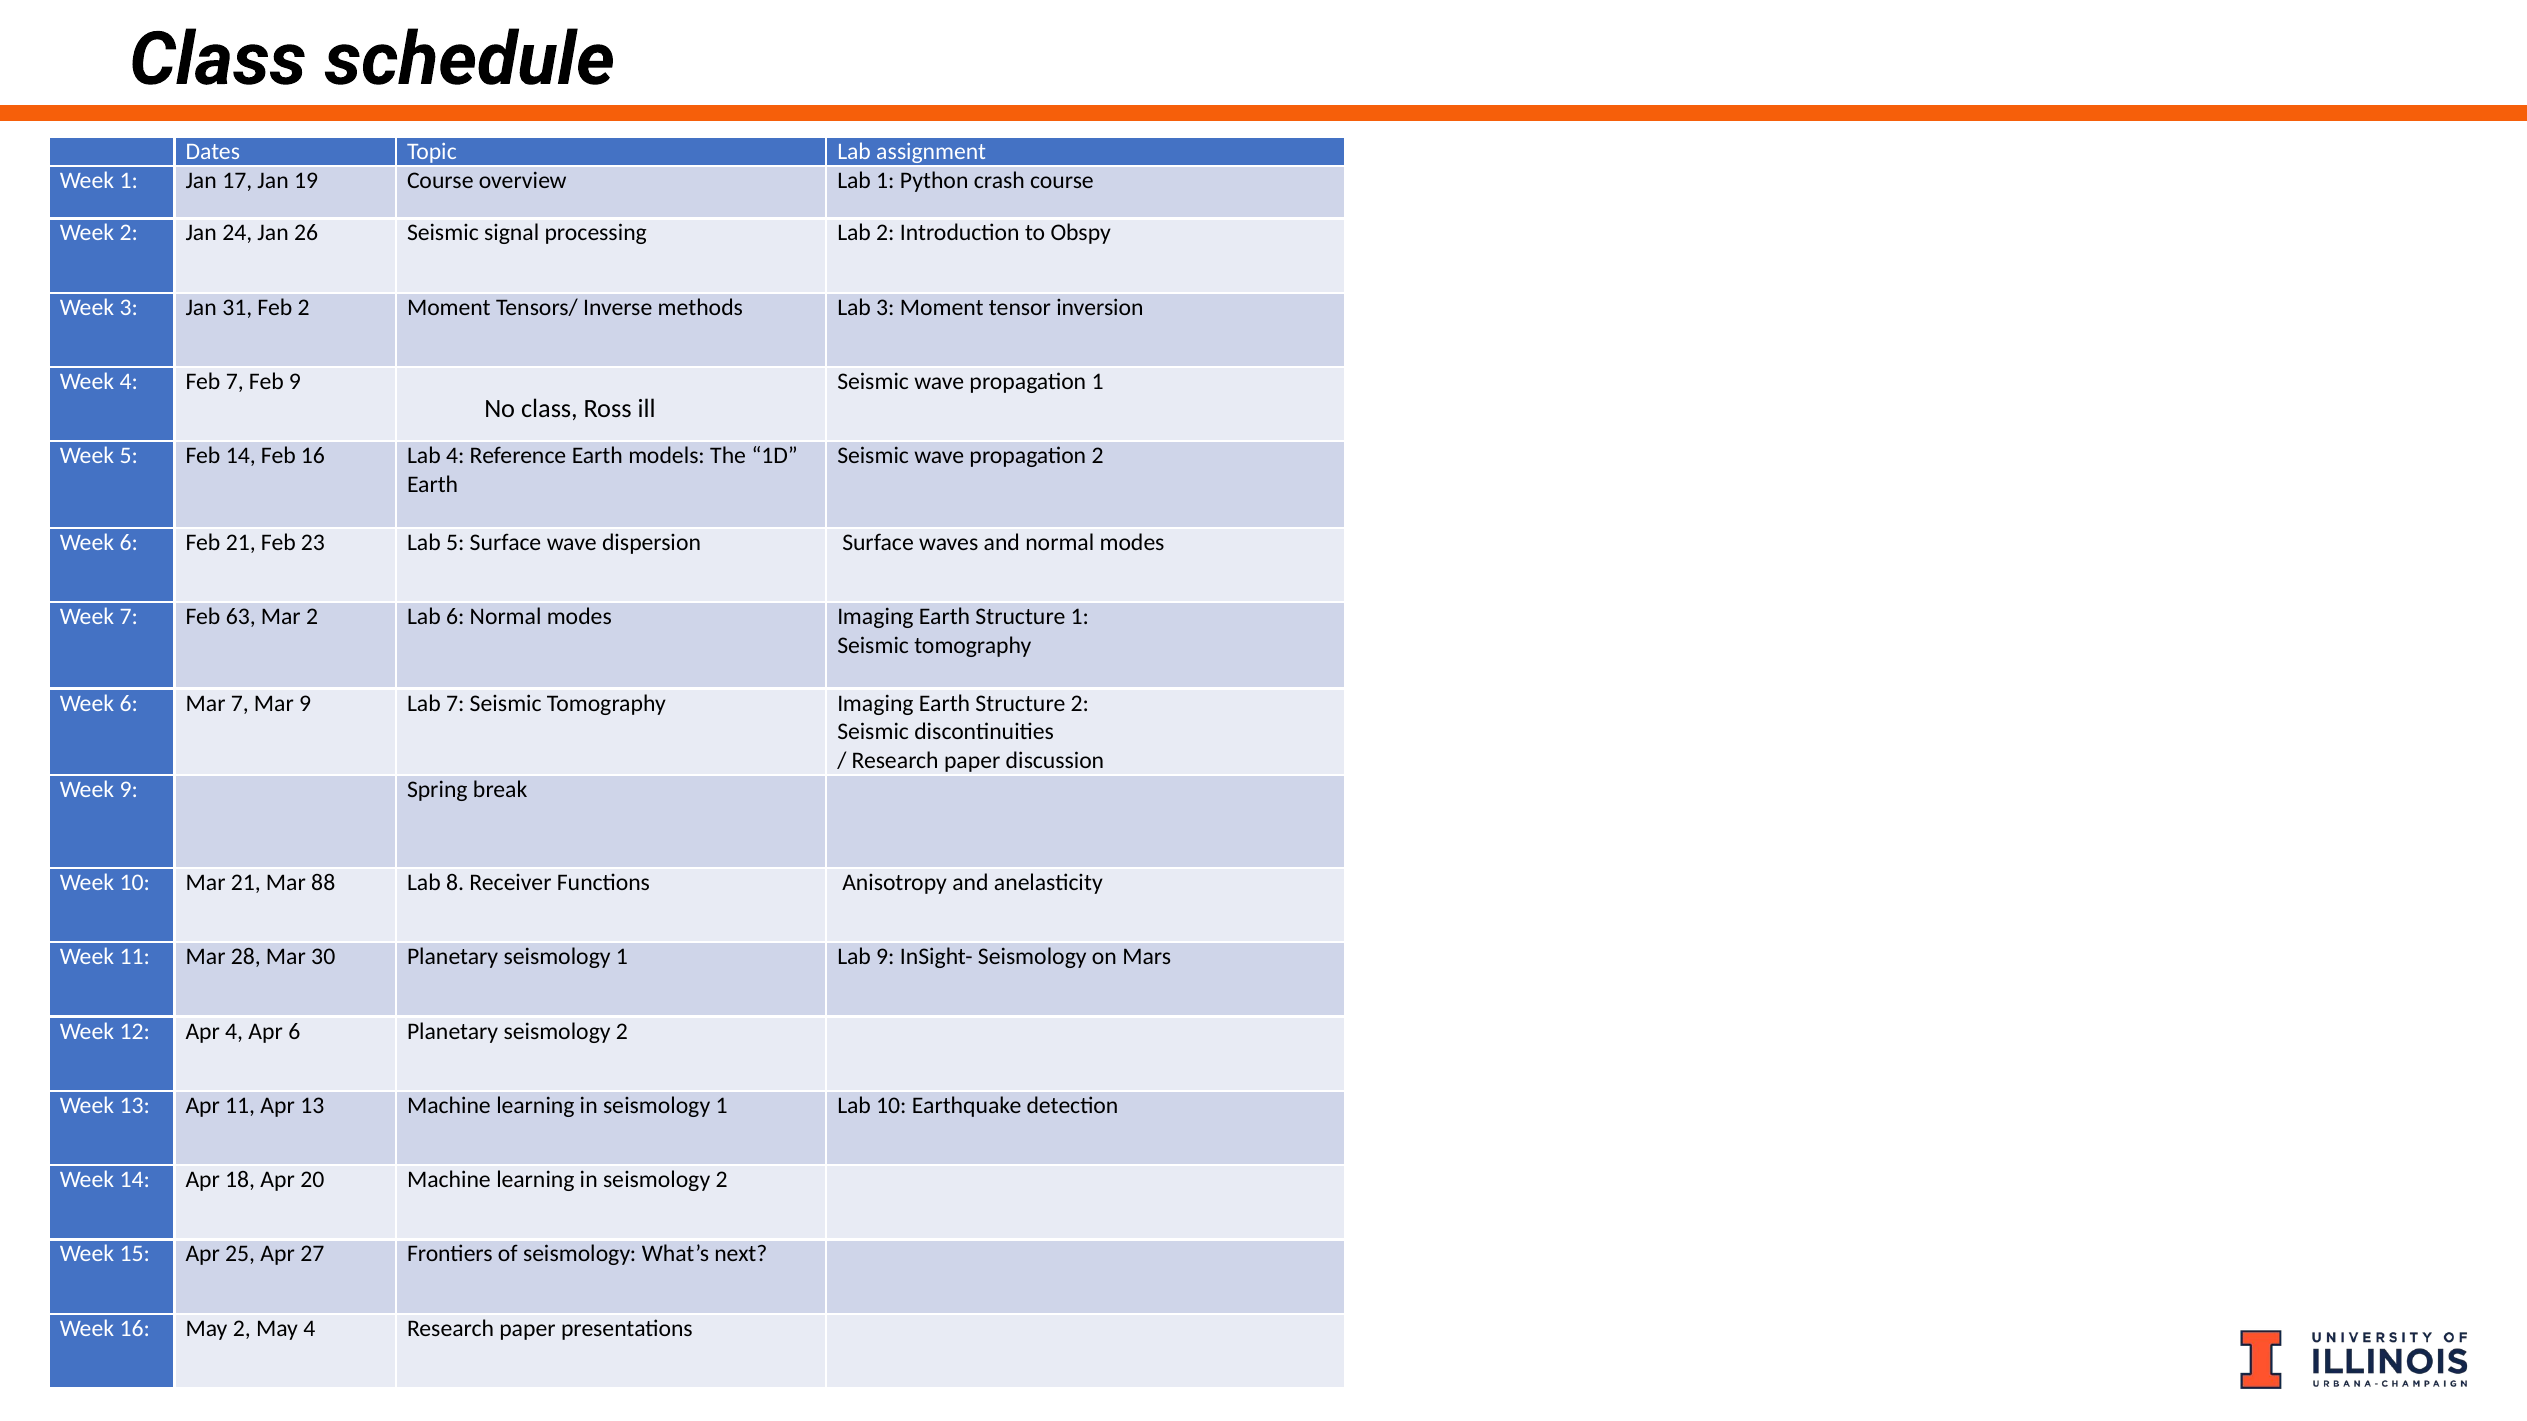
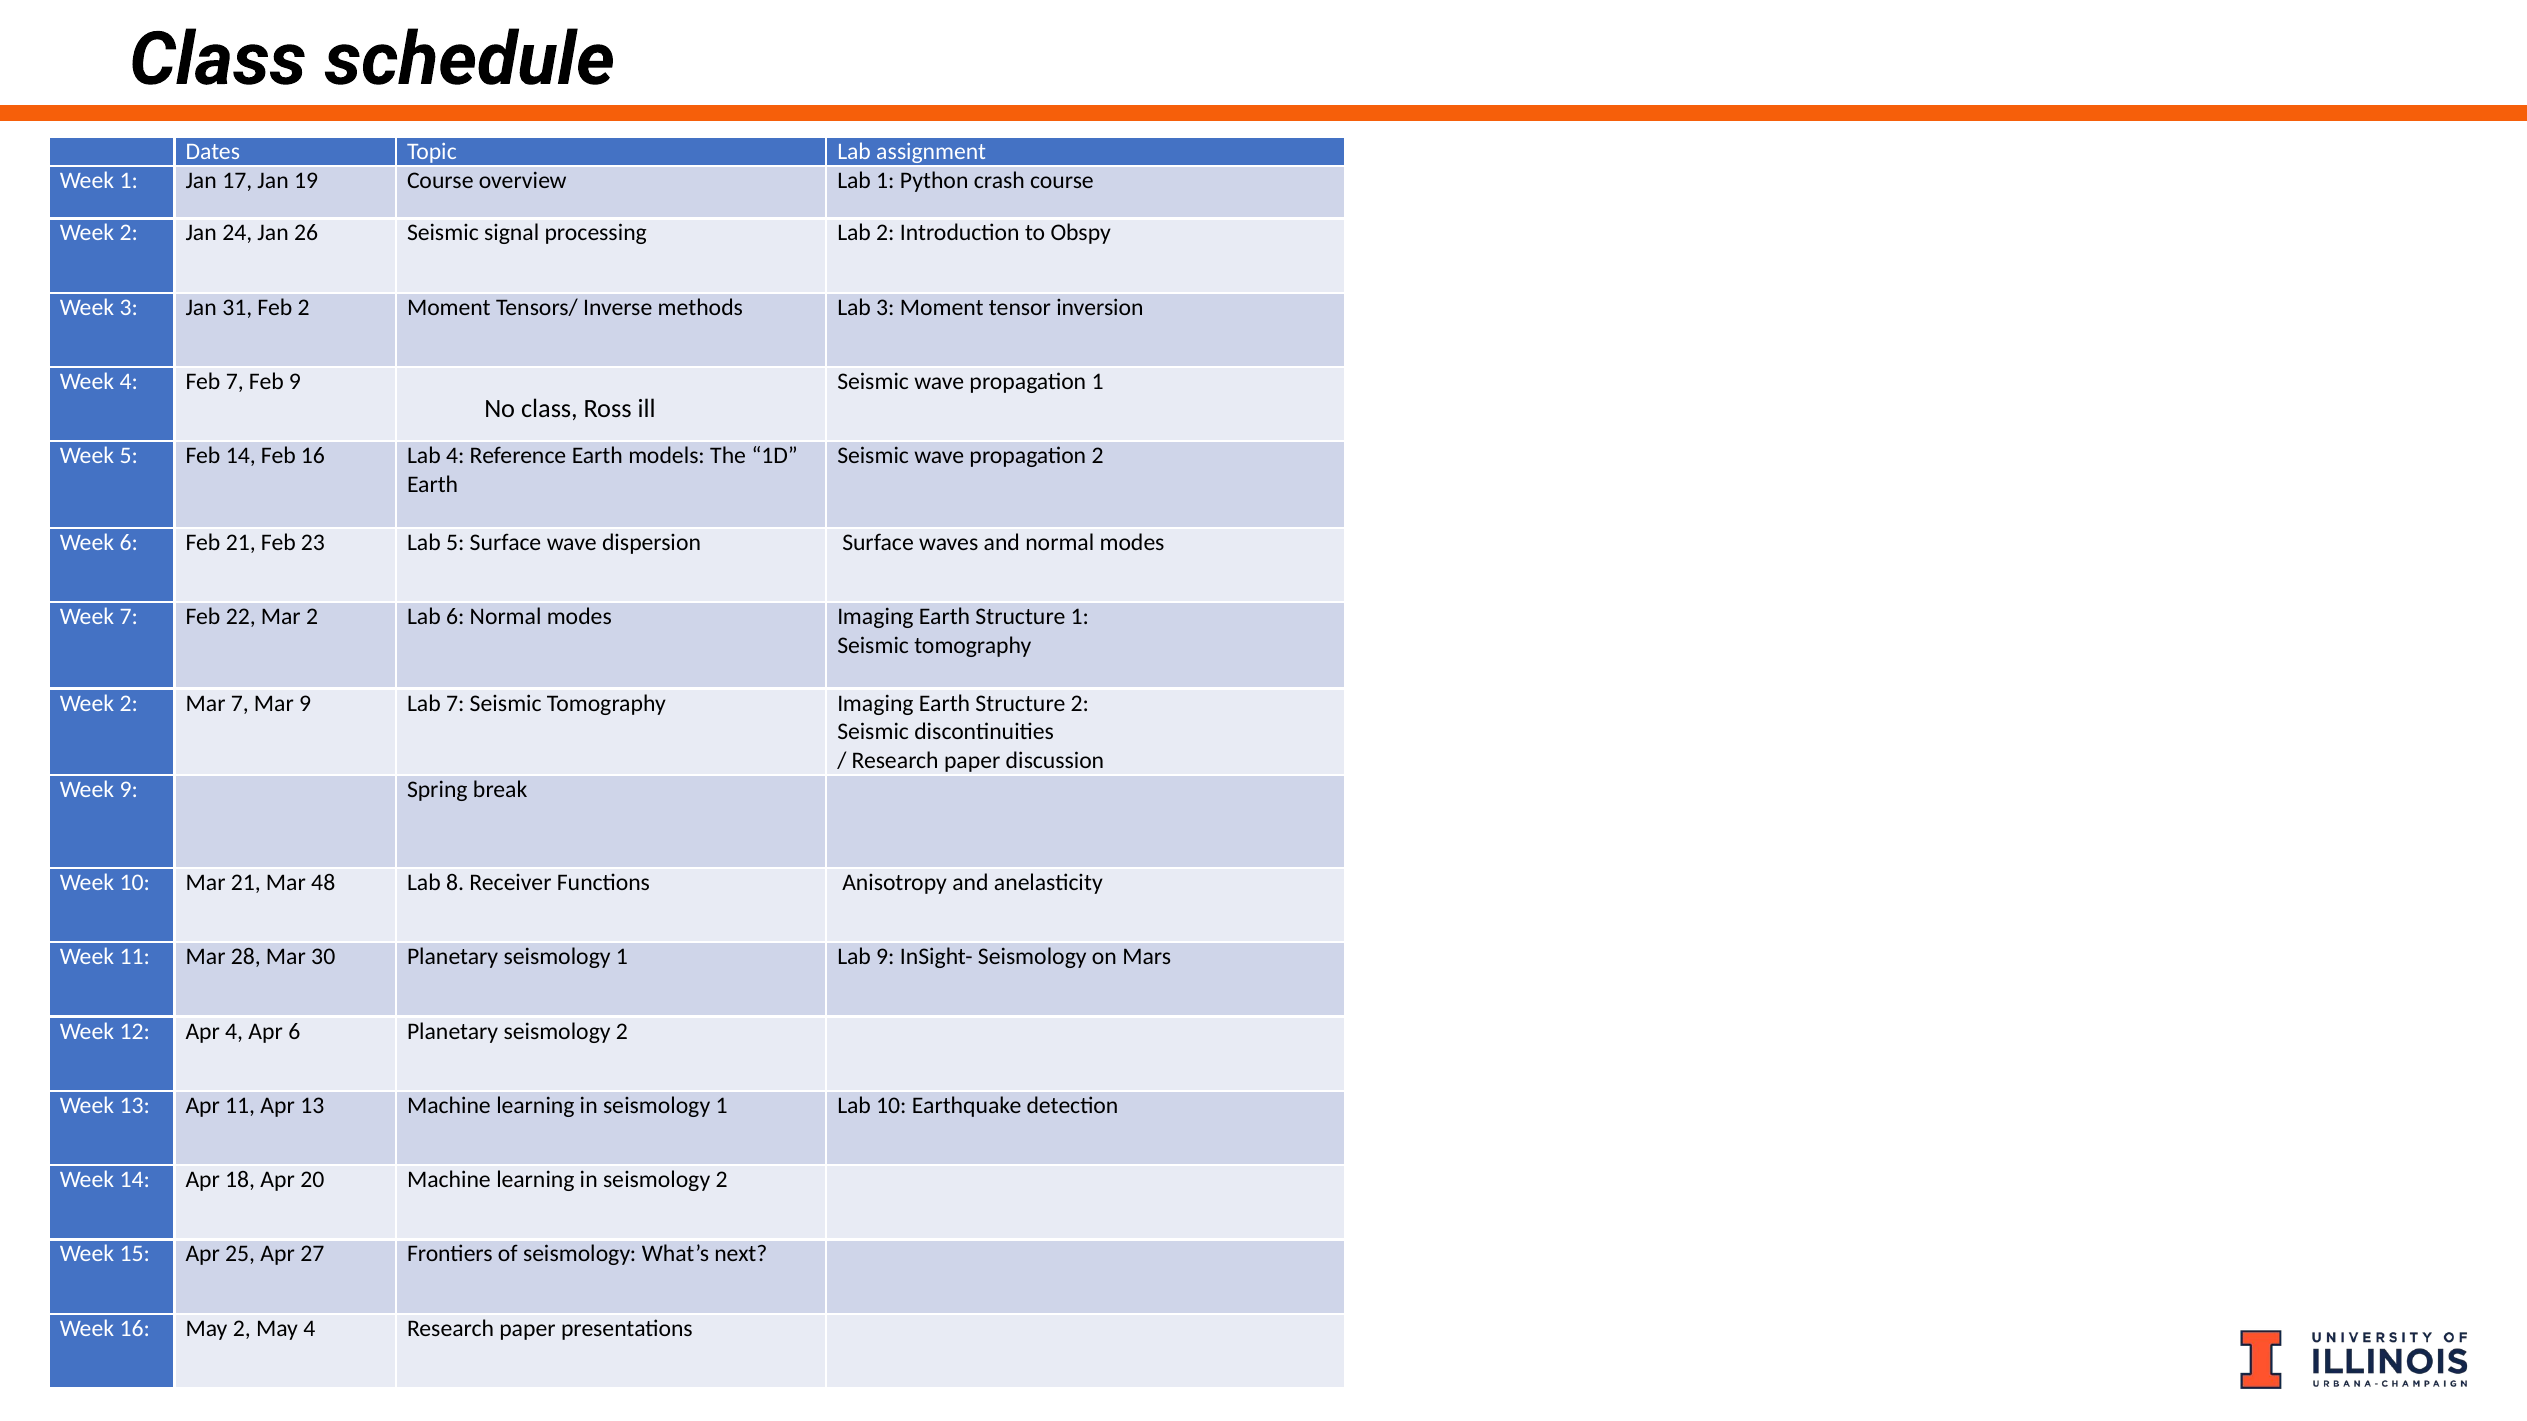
63: 63 -> 22
6 at (129, 703): 6 -> 2
88: 88 -> 48
